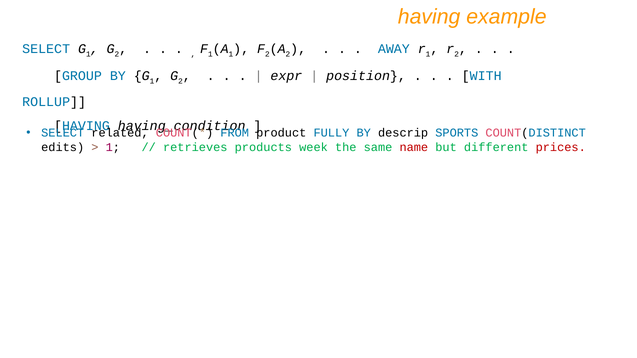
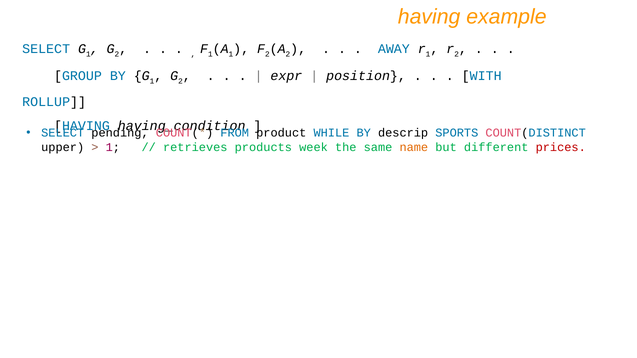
related: related -> pending
FULLY: FULLY -> WHILE
edits: edits -> upper
name colour: red -> orange
